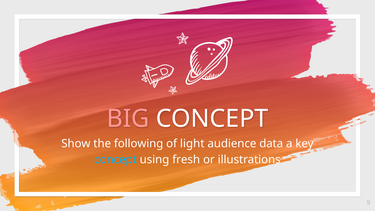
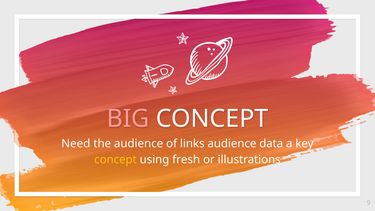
Show: Show -> Need
the following: following -> audience
light: light -> links
concept at (115, 159) colour: light blue -> yellow
